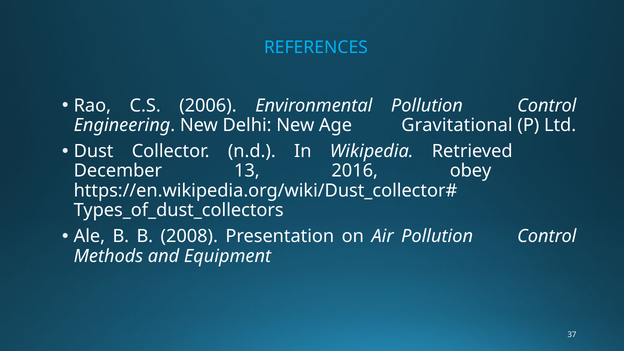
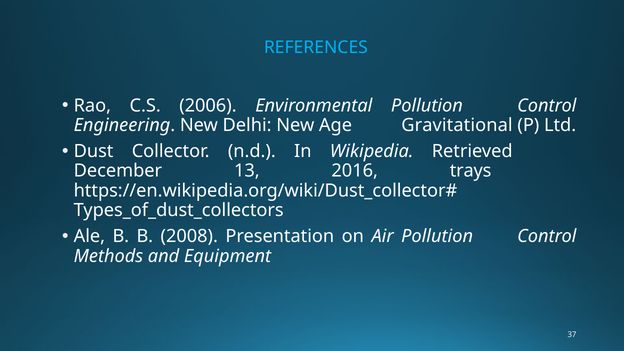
obey: obey -> trays
